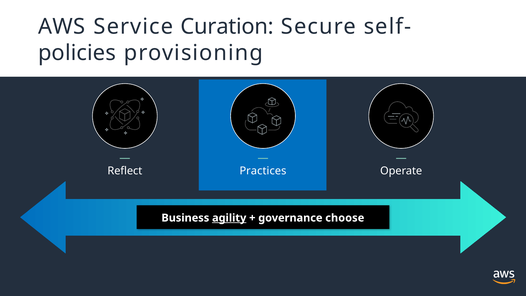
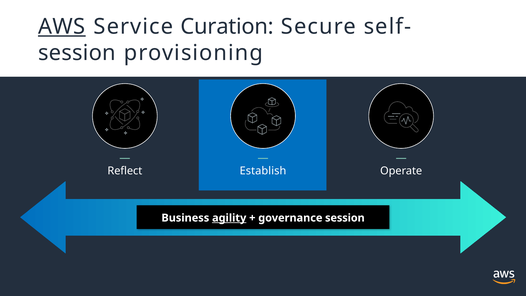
AWS underline: none -> present
policies at (77, 53): policies -> session
Practices: Practices -> Establish
governance choose: choose -> session
